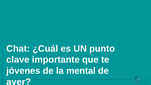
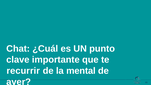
jóvenes: jóvenes -> recurrir
